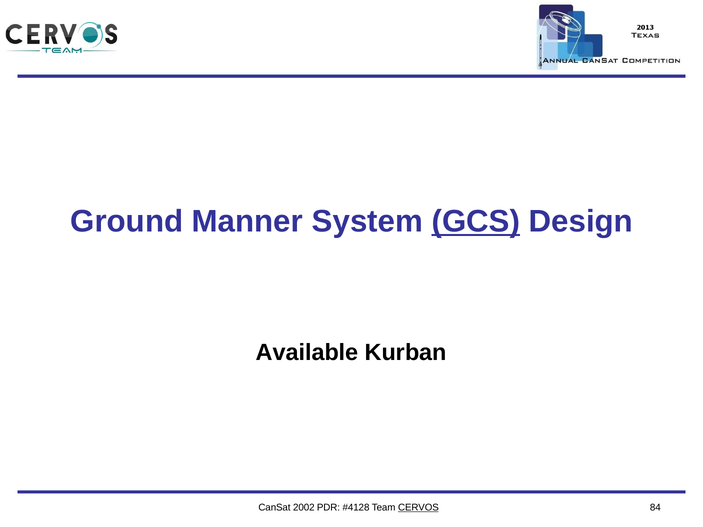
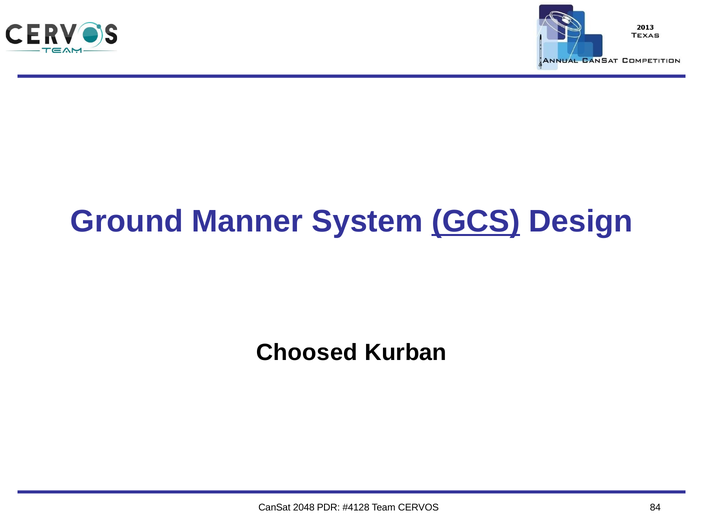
Available: Available -> Choosed
2002: 2002 -> 2048
CERVOS underline: present -> none
